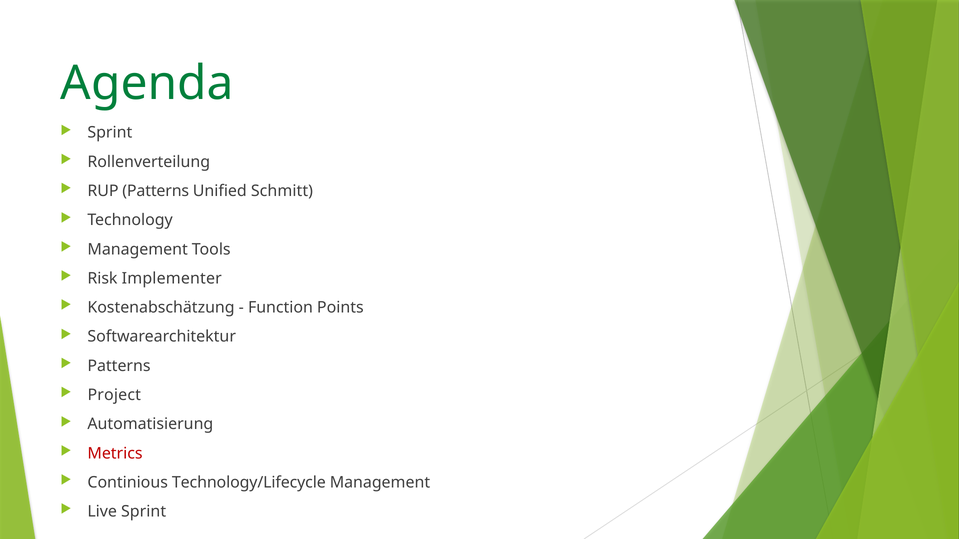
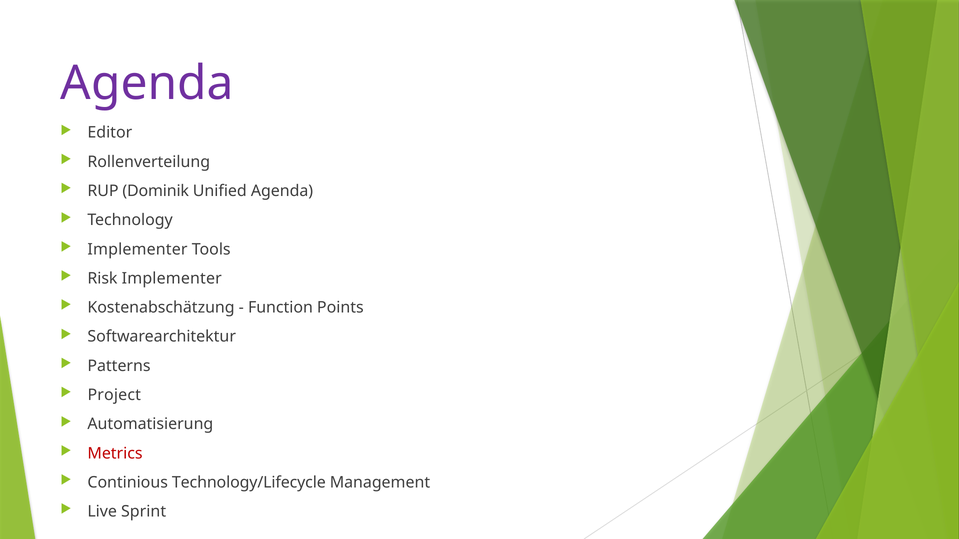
Agenda at (147, 84) colour: green -> purple
Sprint at (110, 133): Sprint -> Editor
RUP Patterns: Patterns -> Dominik
Unified Schmitt: Schmitt -> Agenda
Management at (138, 249): Management -> Implementer
